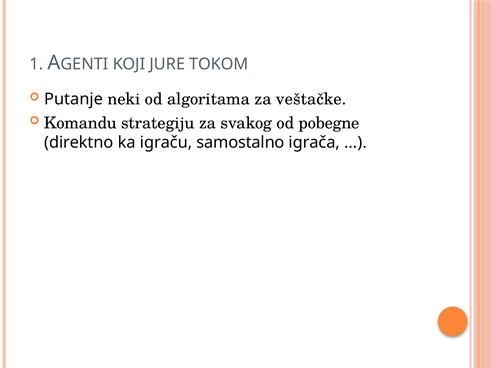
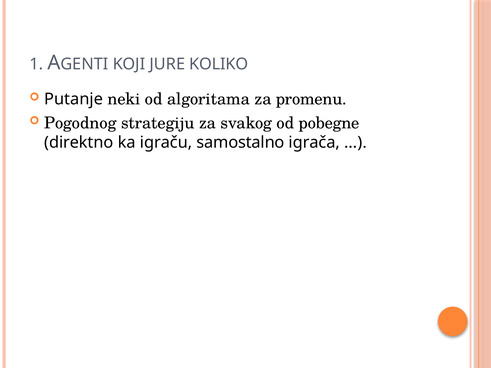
TOKOM: TOKOM -> KOLIKO
veštačke: veštačke -> promenu
Komandu: Komandu -> Pogodnog
